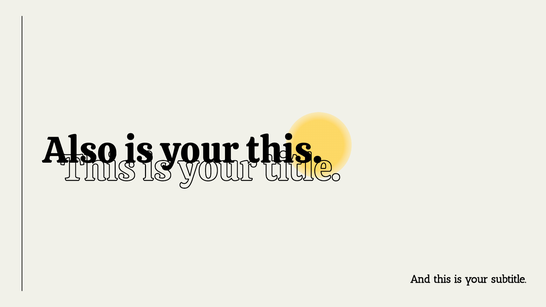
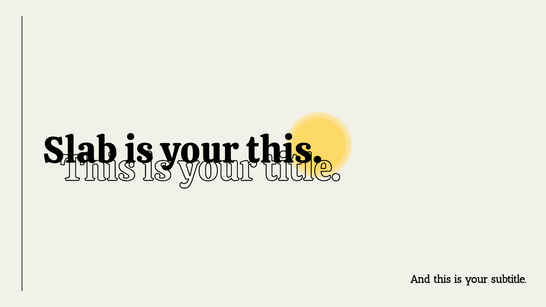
Also: Also -> Slab
